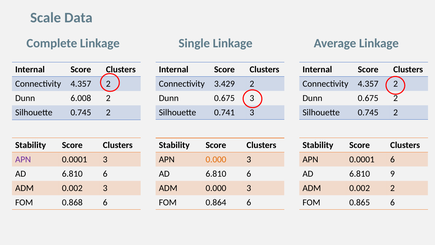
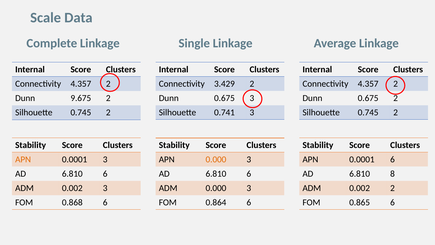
6.008: 6.008 -> 9.675
APN at (23, 159) colour: purple -> orange
9: 9 -> 8
